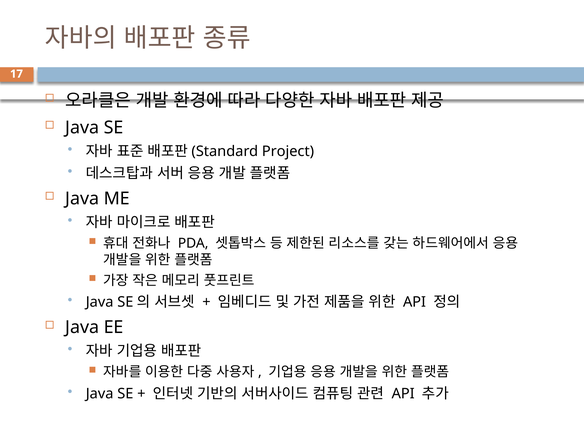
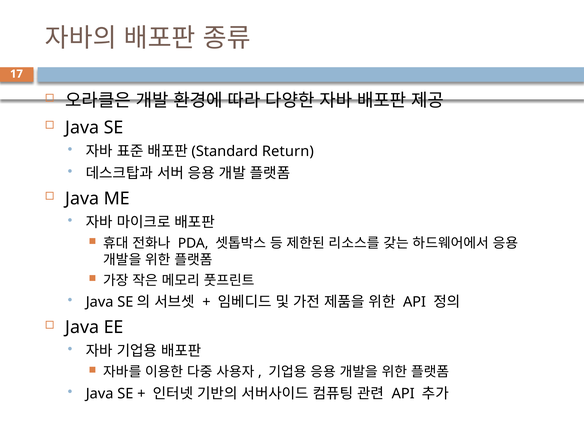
Project: Project -> Return
